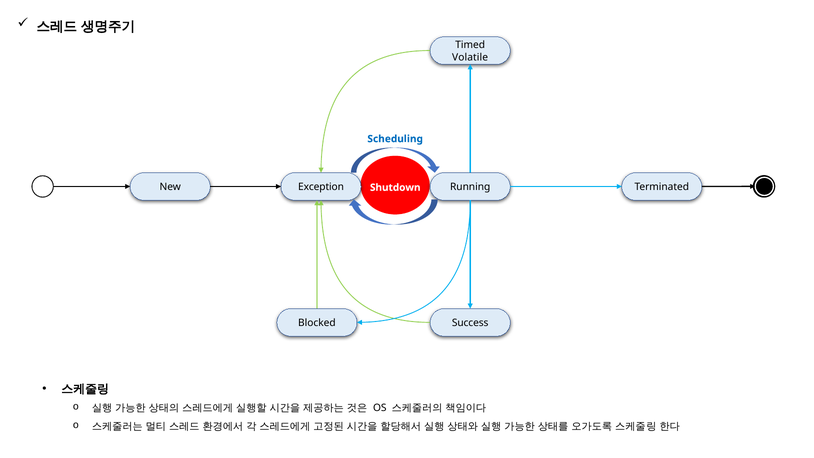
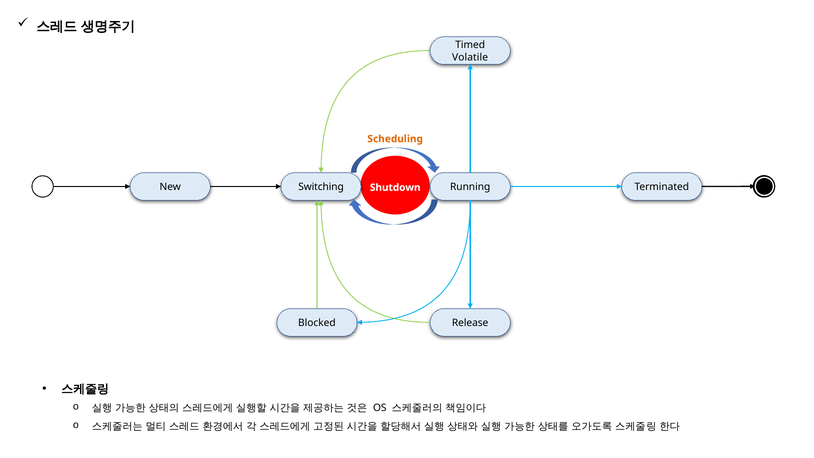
Scheduling colour: blue -> orange
Exception: Exception -> Switching
Success: Success -> Release
